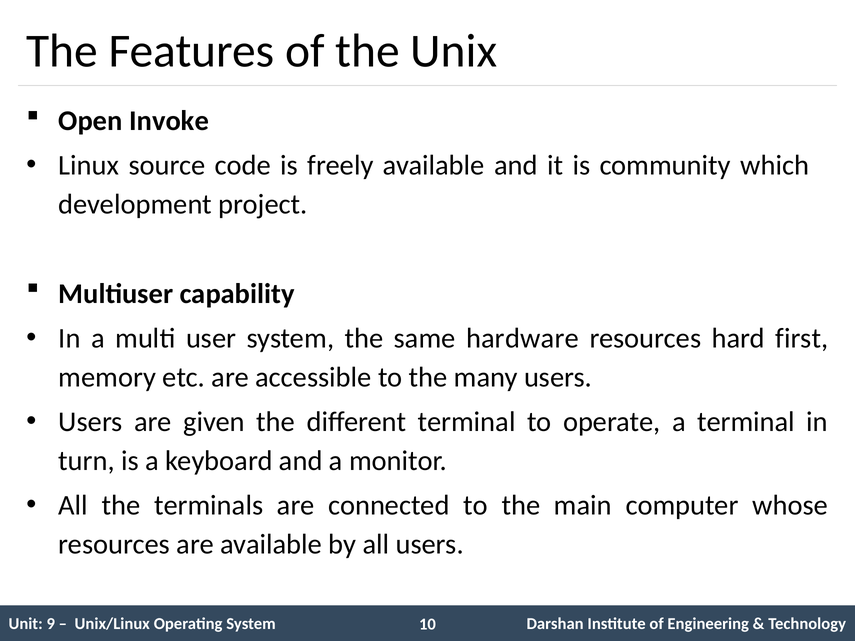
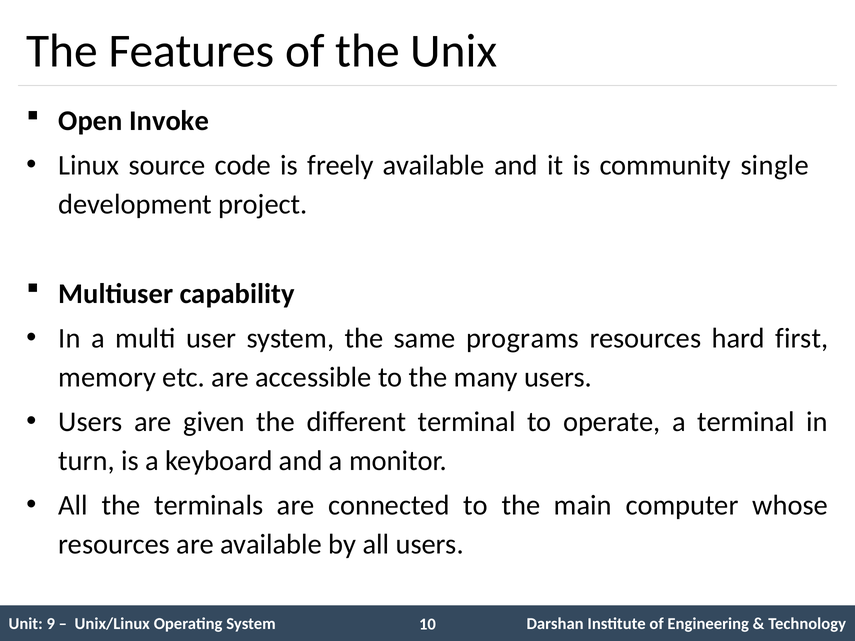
which: which -> single
hardware: hardware -> programs
